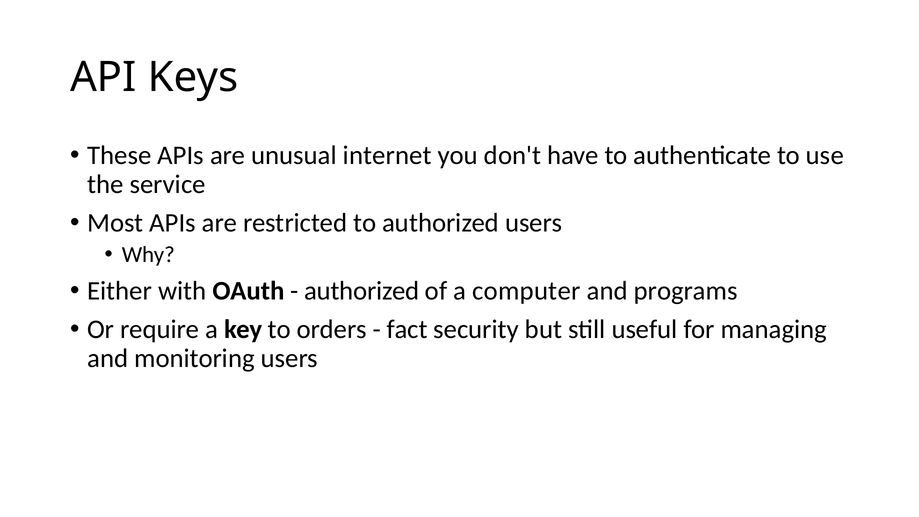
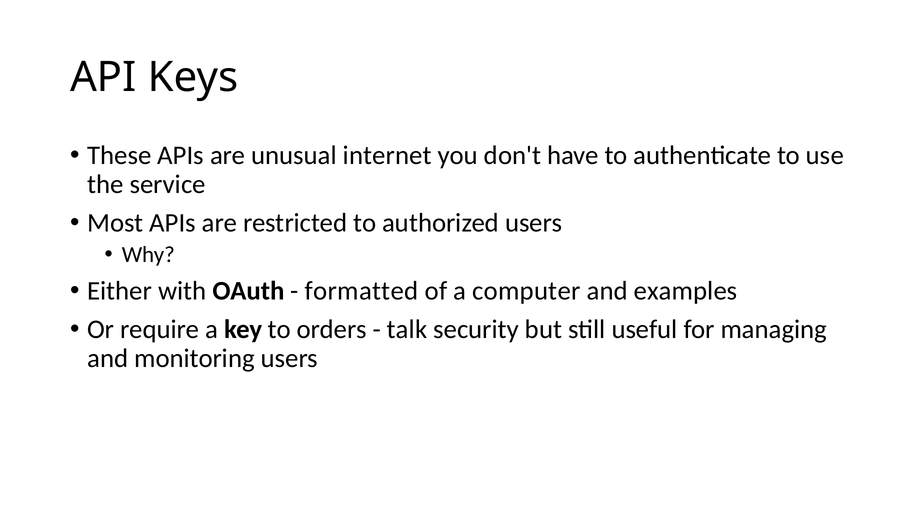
authorized at (362, 291): authorized -> formatted
programs: programs -> examples
fact: fact -> talk
